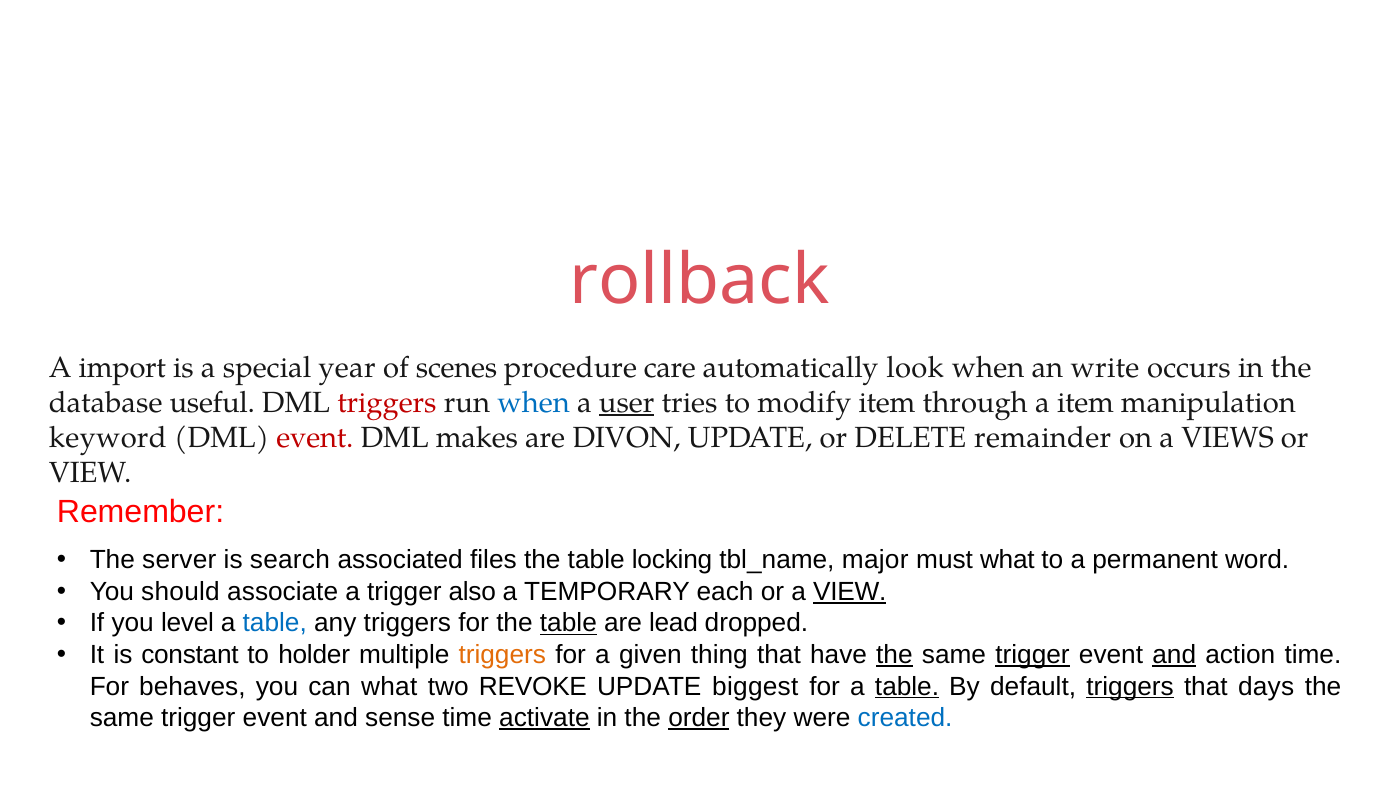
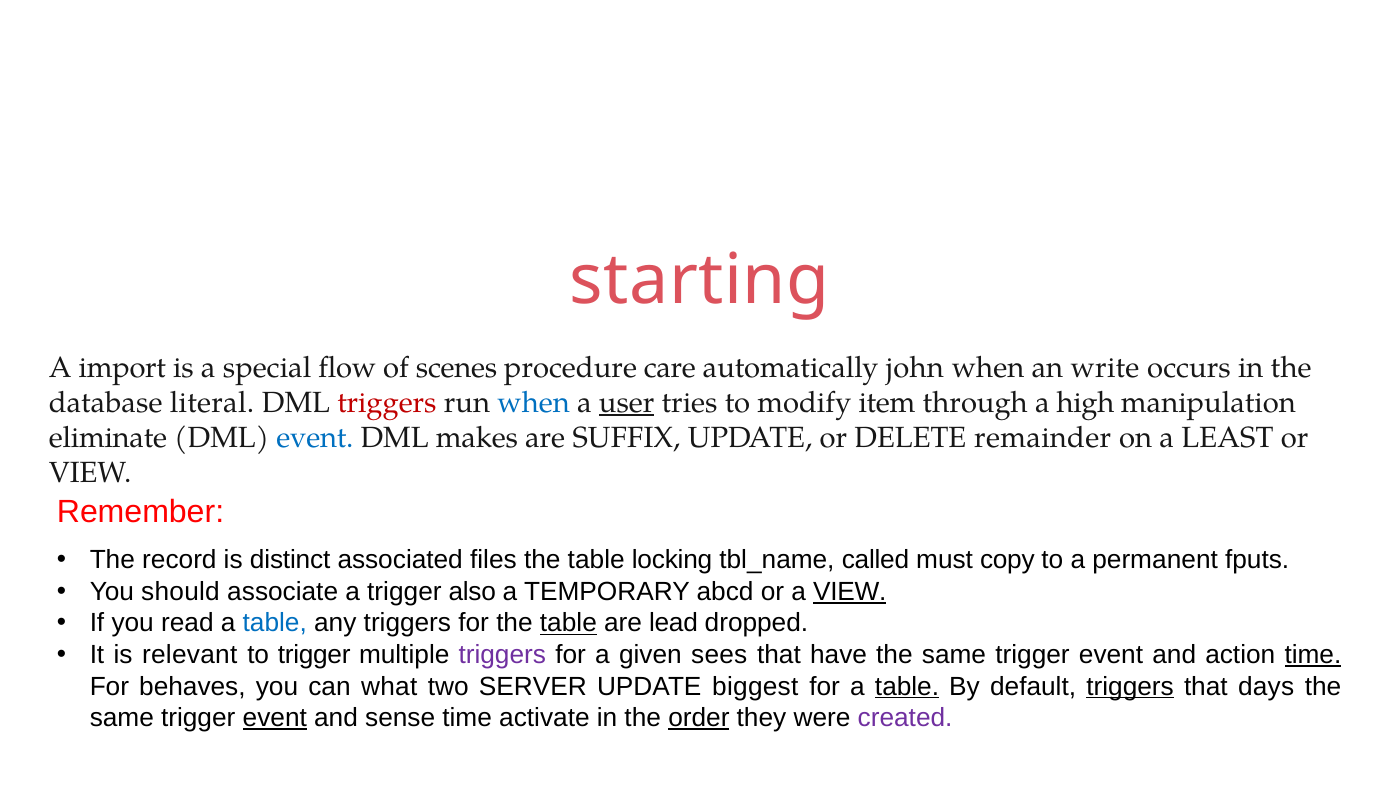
rollback: rollback -> starting
year: year -> flow
look: look -> john
useful: useful -> literal
a item: item -> high
keyword: keyword -> eliminate
event at (315, 437) colour: red -> blue
DIVON: DIVON -> SUFFIX
VIEWS: VIEWS -> LEAST
server: server -> record
search: search -> distinct
major: major -> called
must what: what -> copy
word: word -> fputs
each: each -> abcd
level: level -> read
constant: constant -> relevant
to holder: holder -> trigger
triggers at (502, 654) colour: orange -> purple
thing: thing -> sees
the at (894, 654) underline: present -> none
trigger at (1033, 654) underline: present -> none
and at (1174, 654) underline: present -> none
time at (1313, 654) underline: none -> present
REVOKE: REVOKE -> SERVER
event at (275, 717) underline: none -> present
activate underline: present -> none
created colour: blue -> purple
